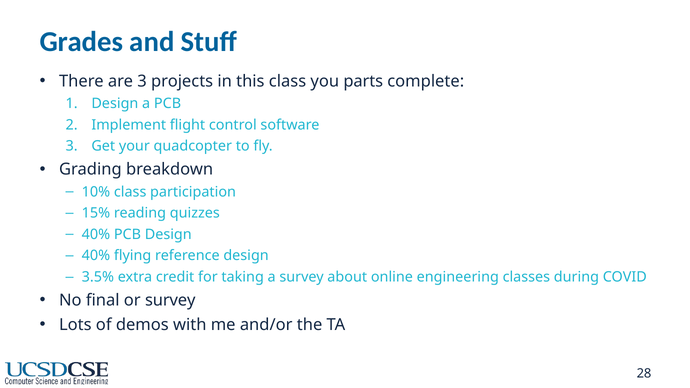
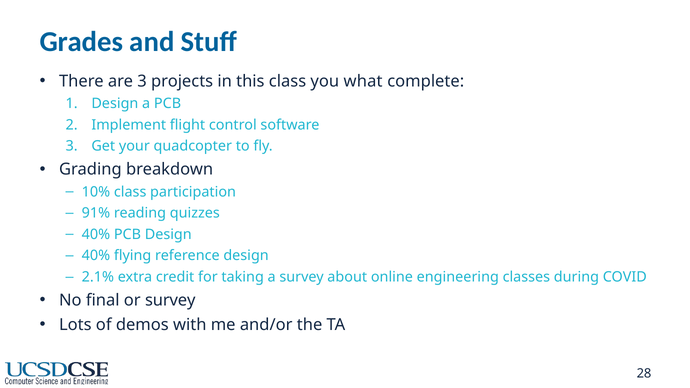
parts: parts -> what
15%: 15% -> 91%
3.5%: 3.5% -> 2.1%
